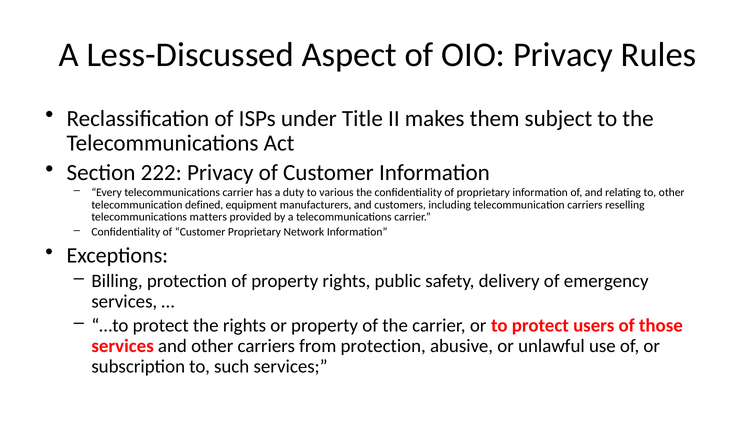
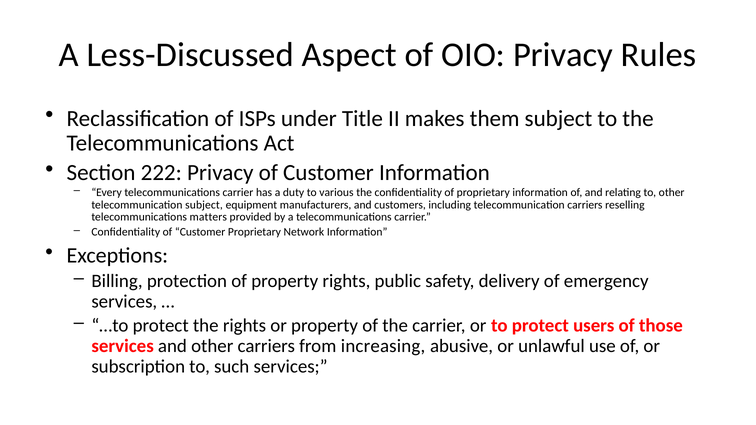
telecommunication defined: defined -> subject
from protection: protection -> increasing
